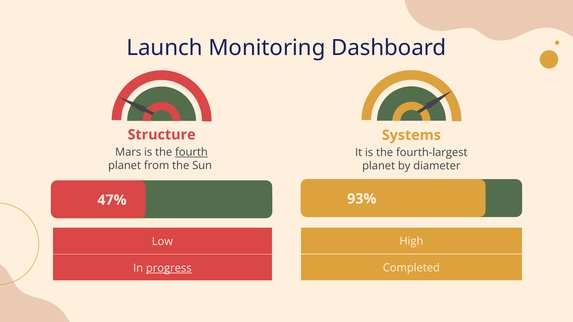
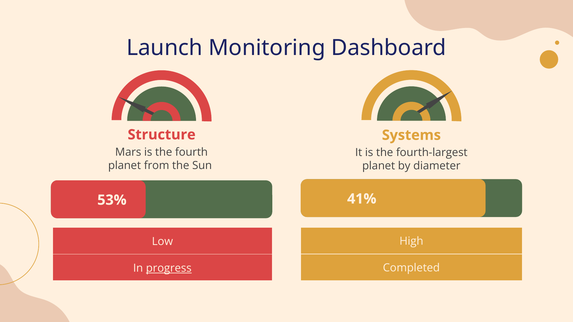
fourth underline: present -> none
93%: 93% -> 41%
47%: 47% -> 53%
